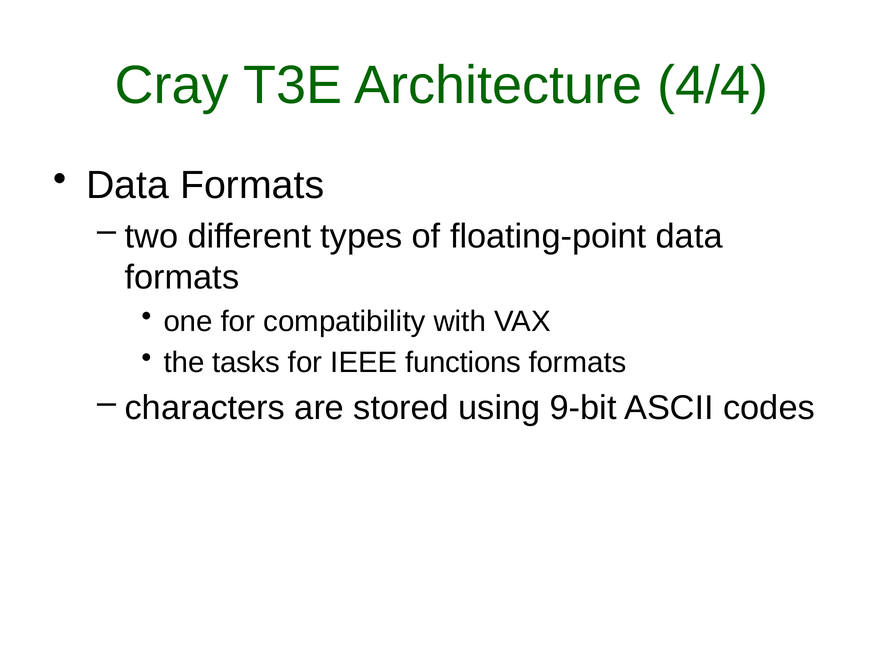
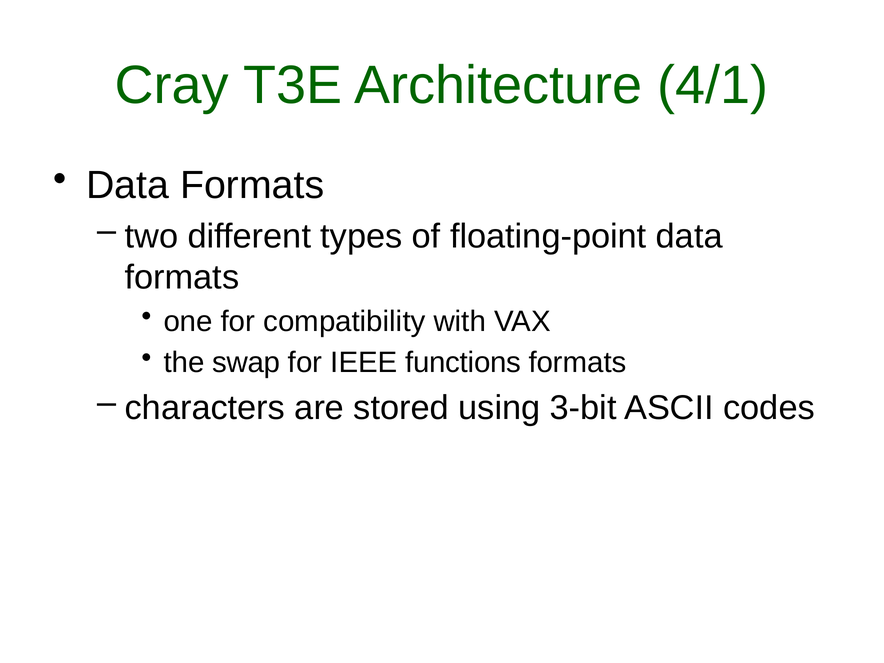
4/4: 4/4 -> 4/1
tasks: tasks -> swap
9-bit: 9-bit -> 3-bit
